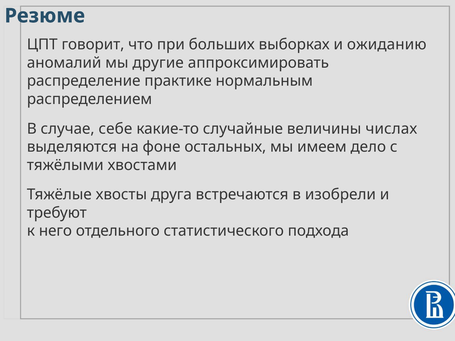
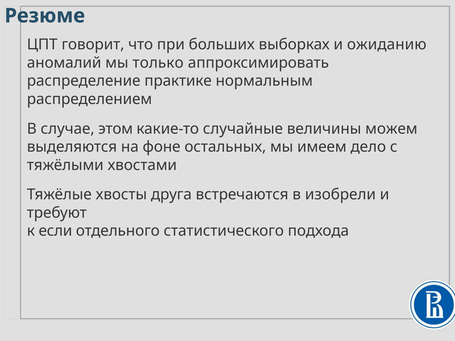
другие: другие -> только
себе: себе -> этом
числах: числах -> можем
него: него -> если
